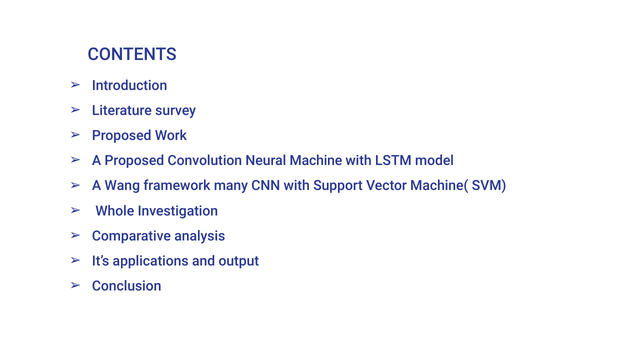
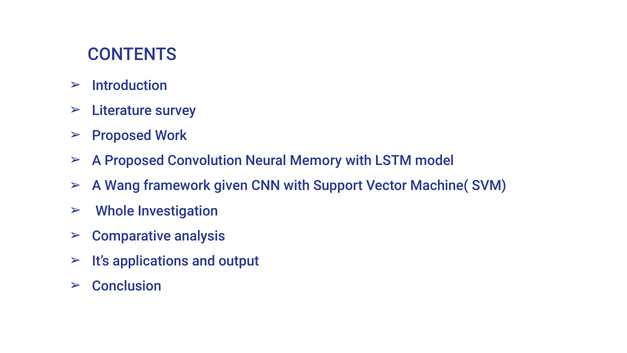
Machine: Machine -> Memory
many: many -> given
